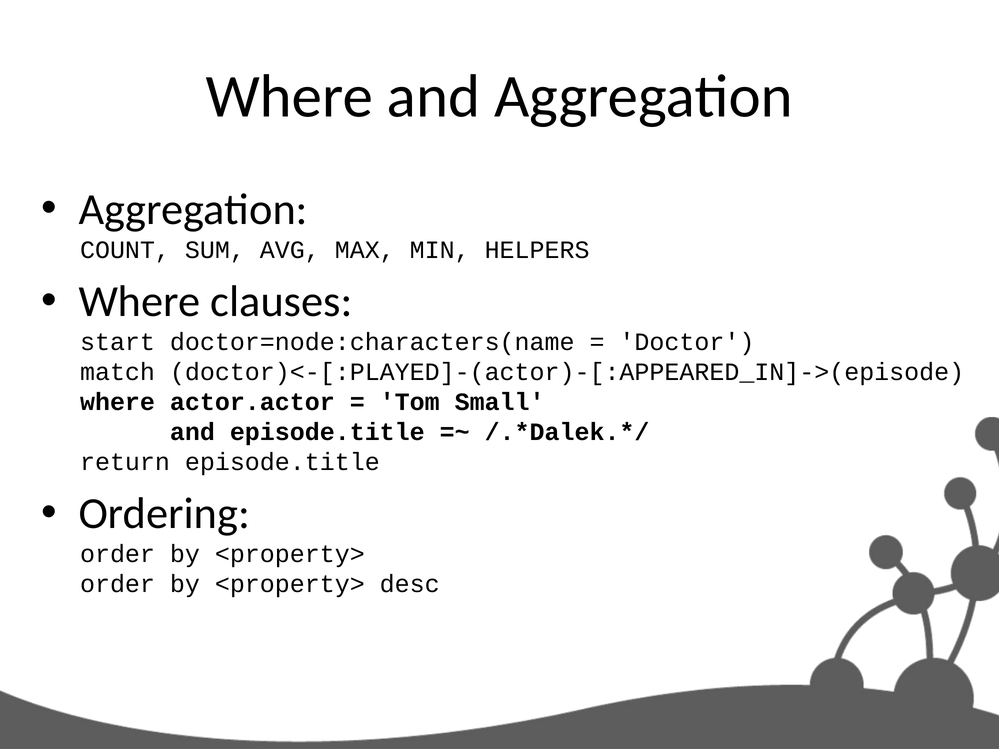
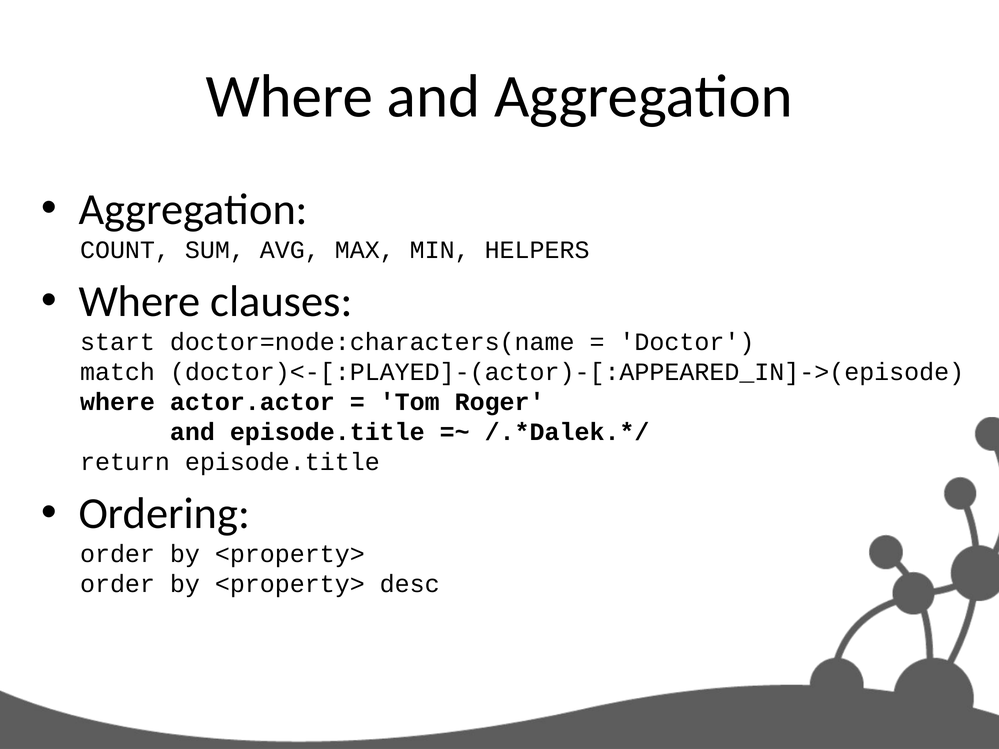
Small: Small -> Roger
